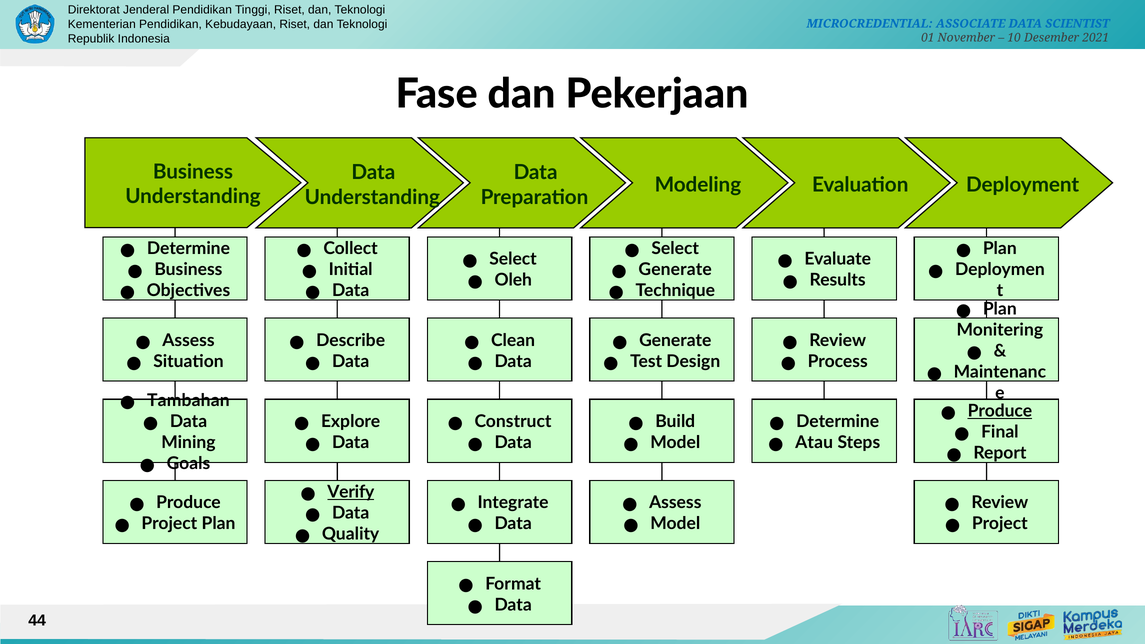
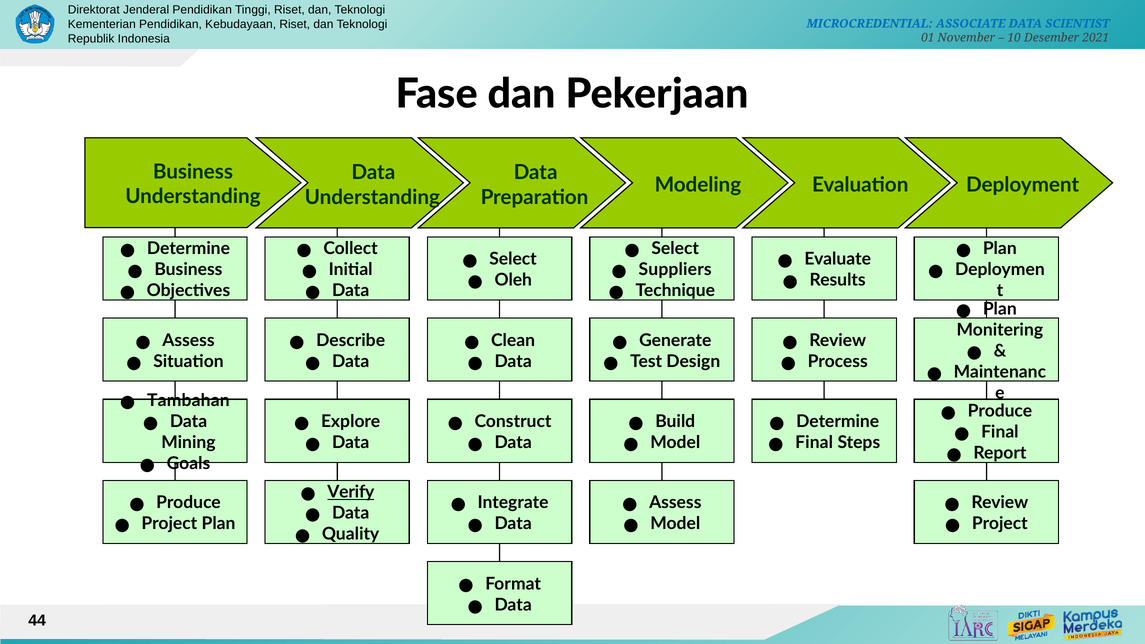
Generate at (675, 270): Generate -> Suppliers
Produce at (1000, 411) underline: present -> none
Atau at (814, 443): Atau -> Final
